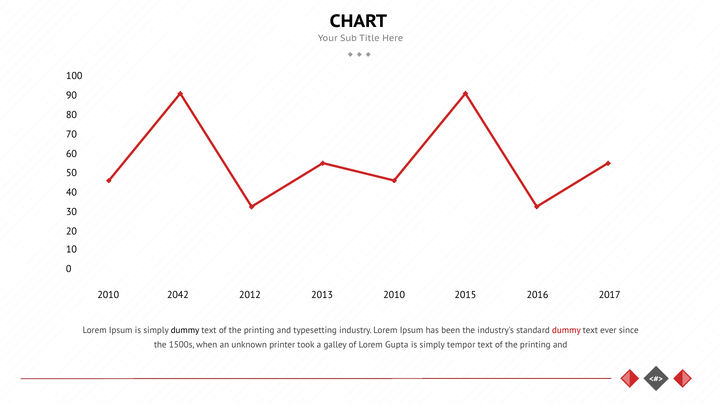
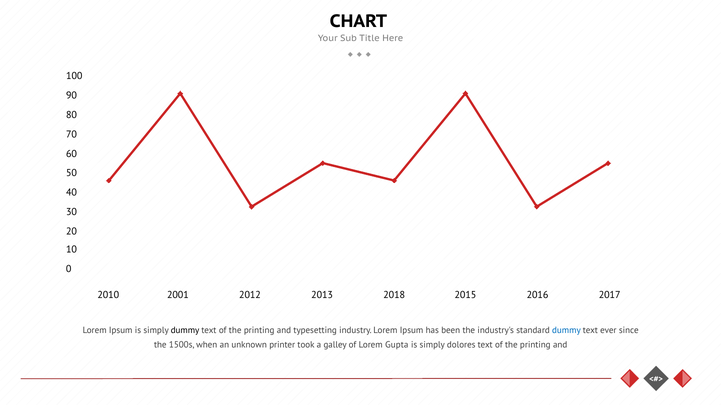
2042: 2042 -> 2001
2013 2010: 2010 -> 2018
dummy at (566, 330) colour: red -> blue
tempor: tempor -> dolores
